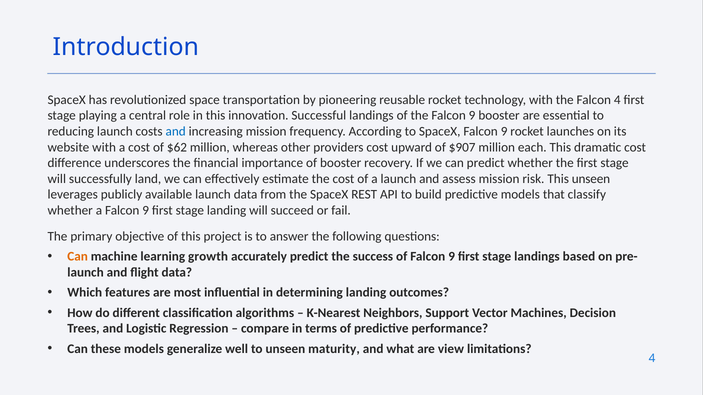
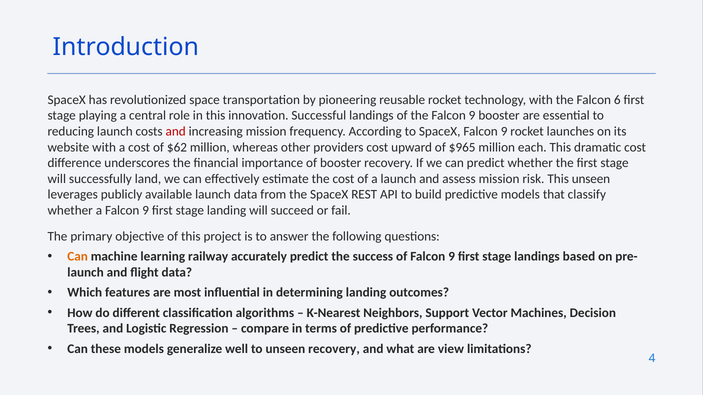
Falcon 4: 4 -> 6
and at (176, 132) colour: blue -> red
$907: $907 -> $965
growth: growth -> railway
unseen maturity: maturity -> recovery
